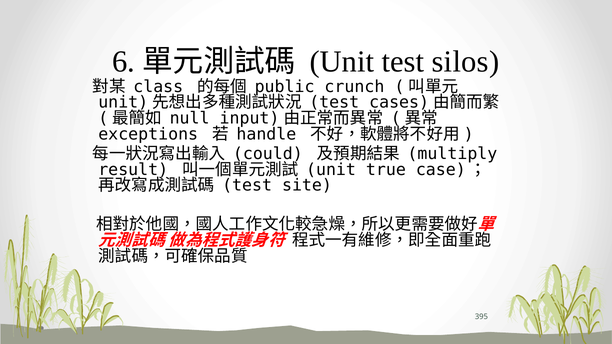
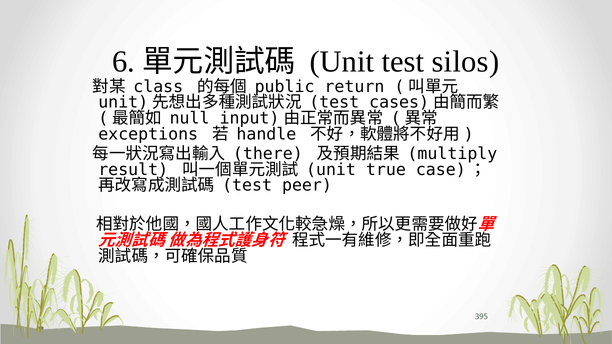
crunch: crunch -> return
could: could -> there
site: site -> peer
